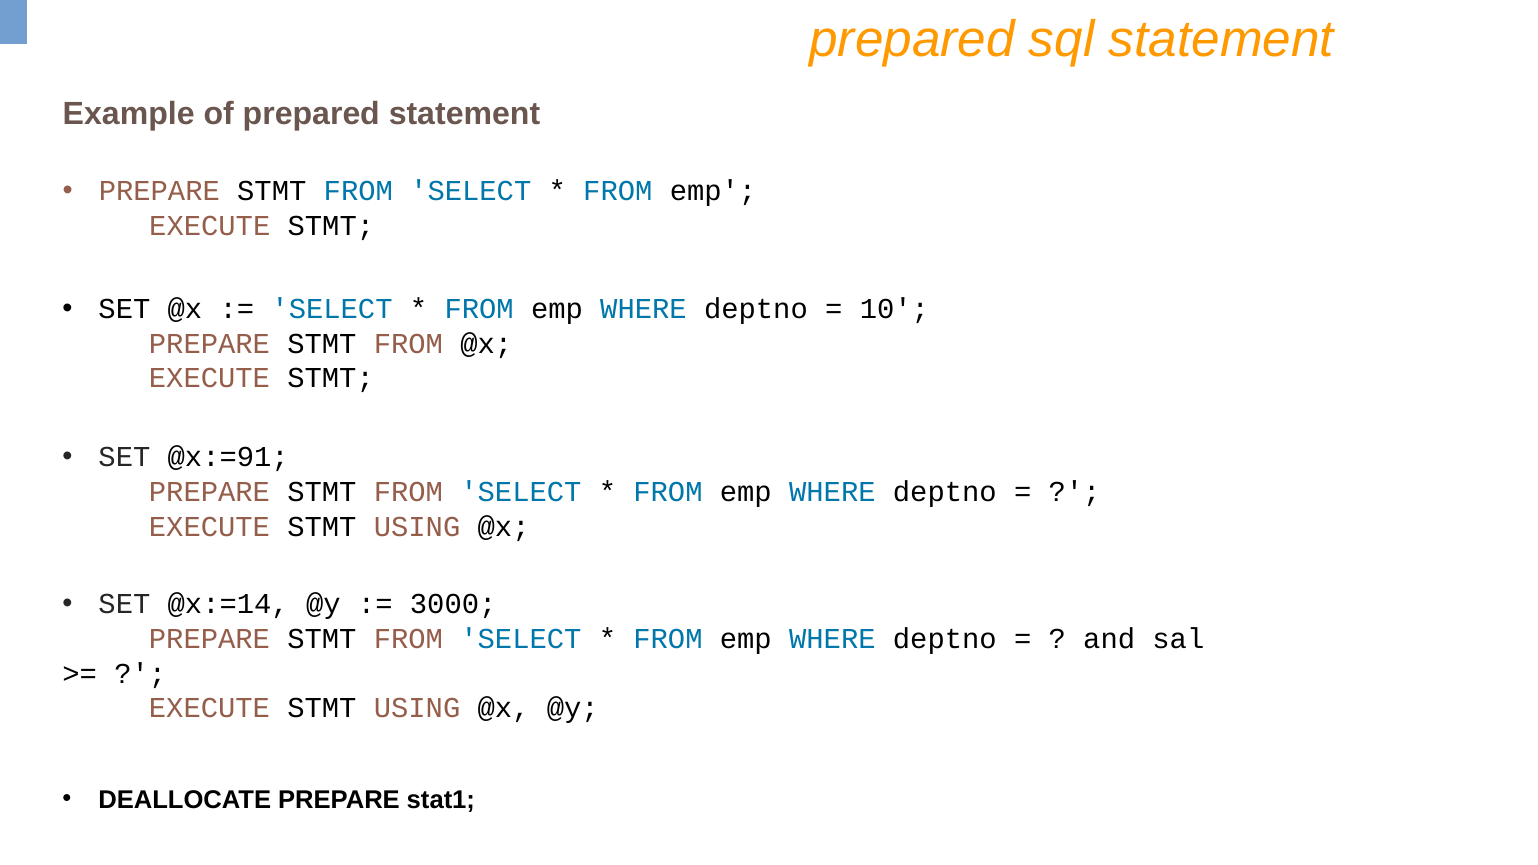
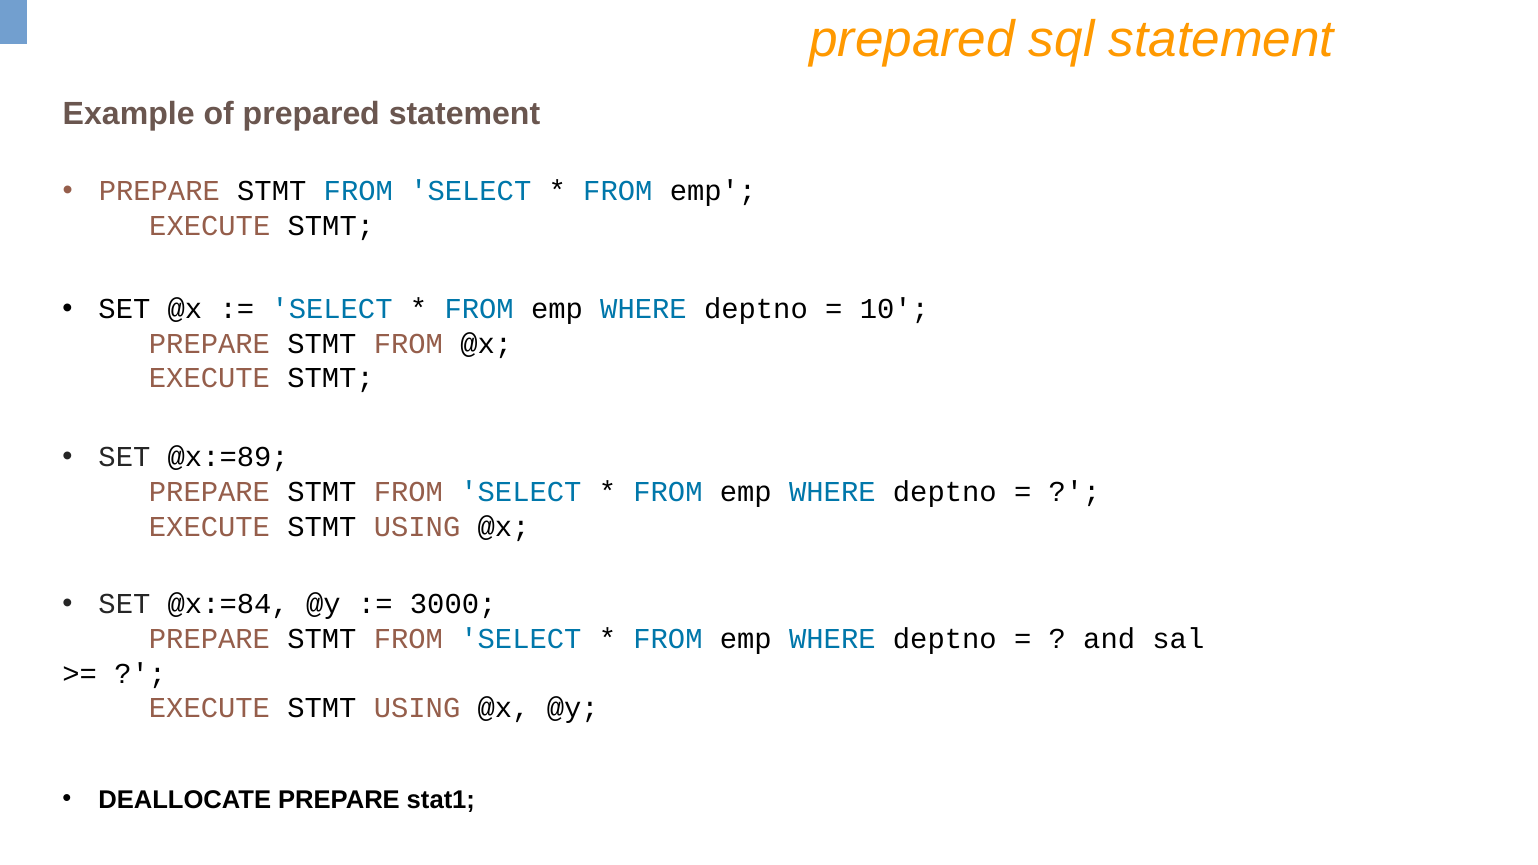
@x:=91: @x:=91 -> @x:=89
@x:=14: @x:=14 -> @x:=84
